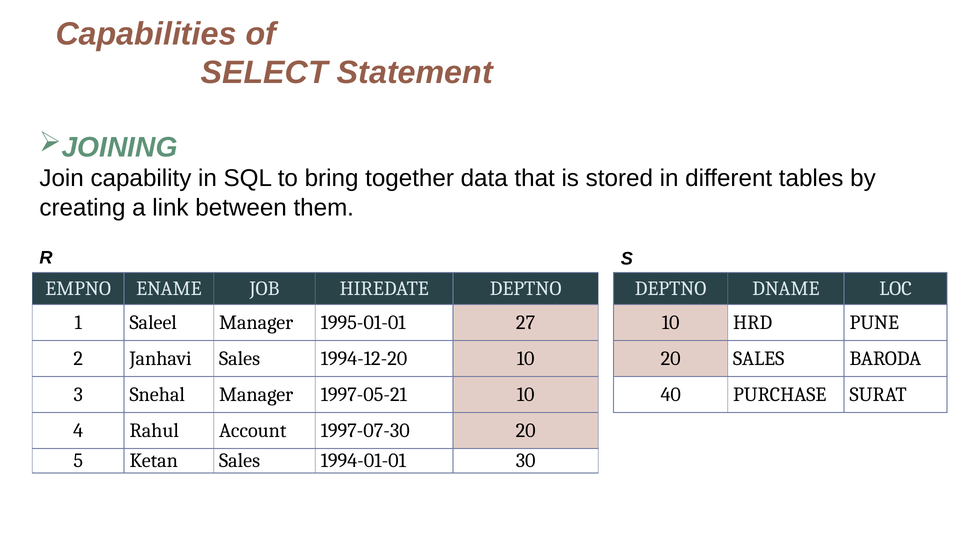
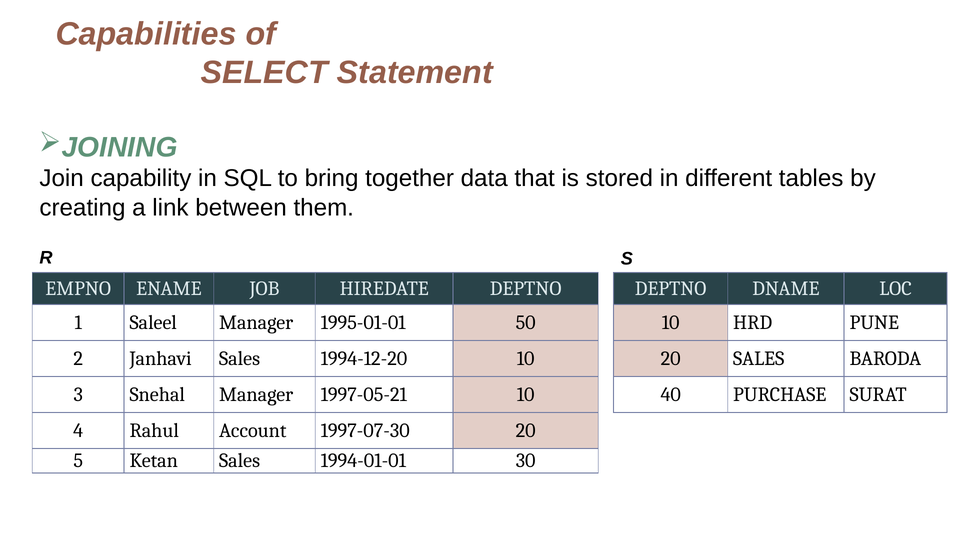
27: 27 -> 50
